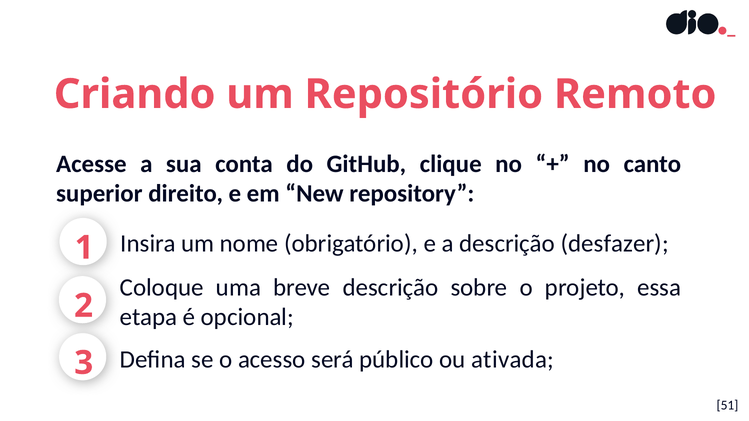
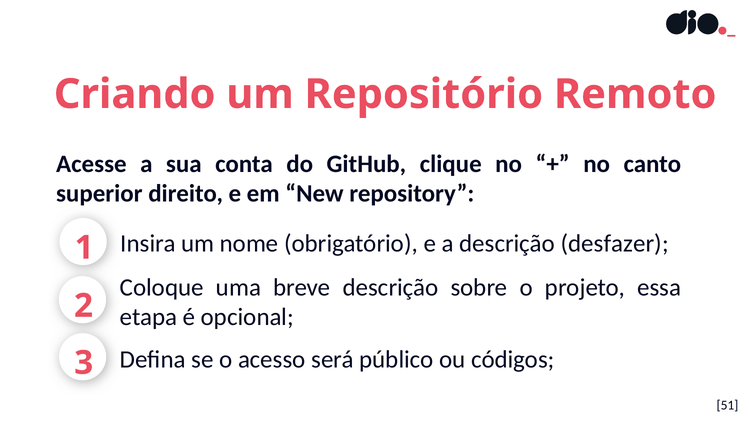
ativada: ativada -> códigos
